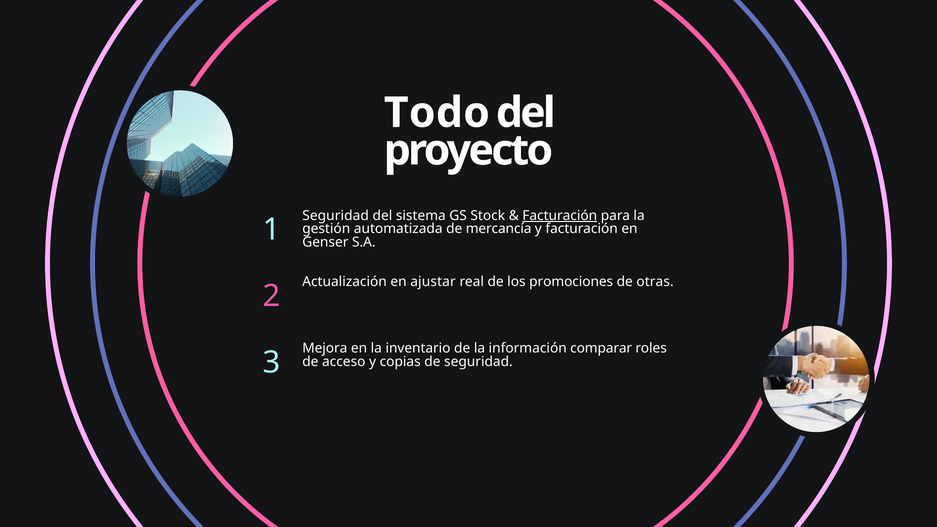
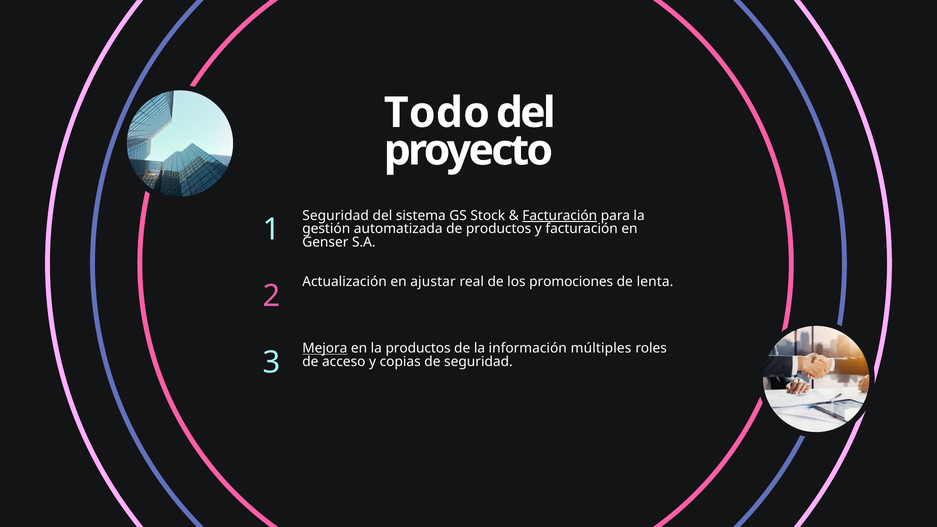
de mercancía: mercancía -> productos
otras: otras -> lenta
Mejora underline: none -> present
la inventario: inventario -> productos
comparar: comparar -> múltiples
